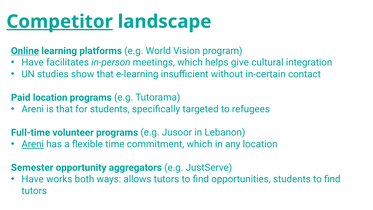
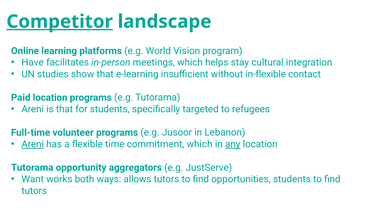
Online underline: present -> none
give: give -> stay
in-certain: in-certain -> in-flexible
any underline: none -> present
Semester at (32, 167): Semester -> Tutorama
Have at (33, 179): Have -> Want
